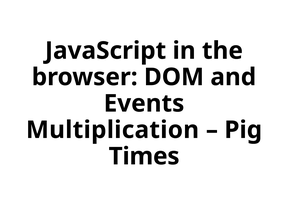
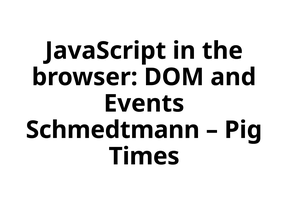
Multiplication: Multiplication -> Schmedtmann
